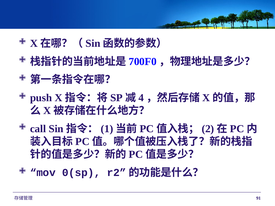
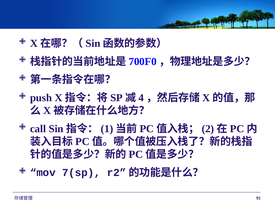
0(sp: 0(sp -> 7(sp
